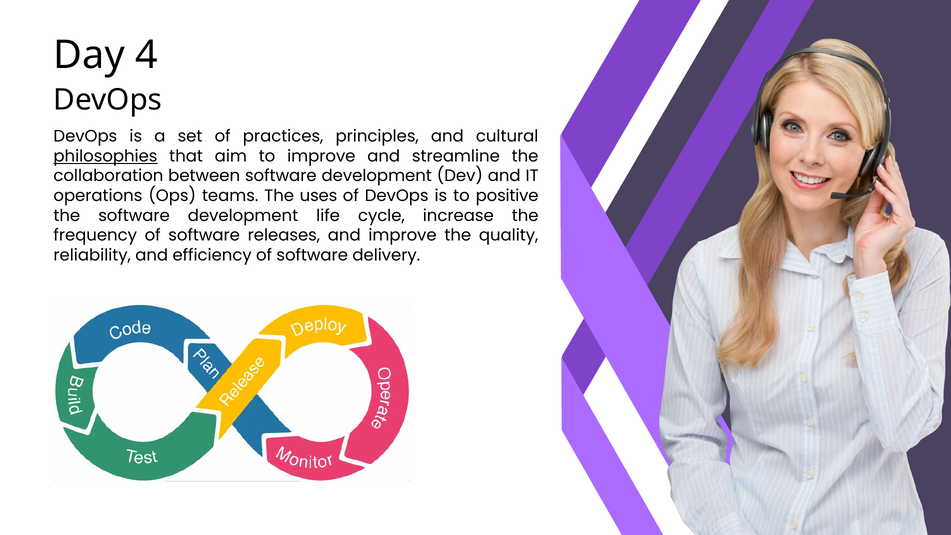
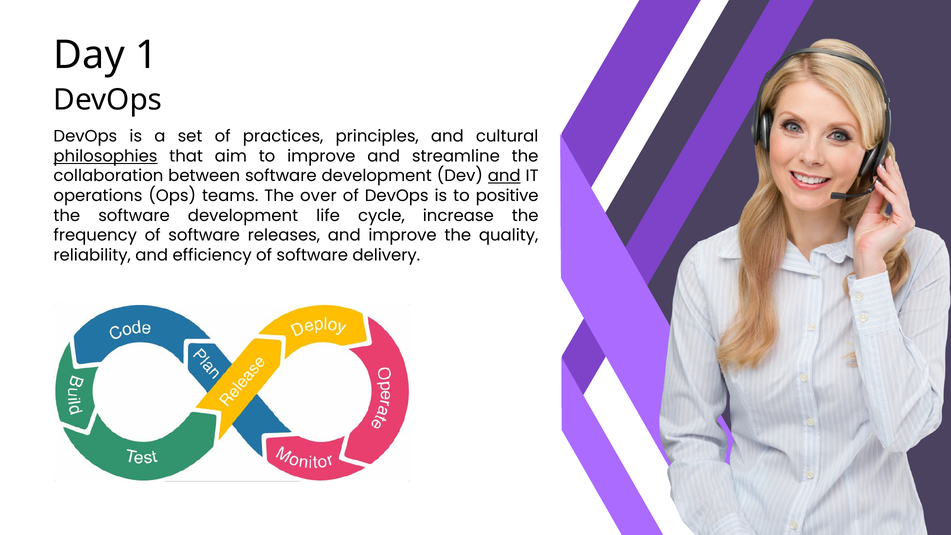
4: 4 -> 1
and at (504, 176) underline: none -> present
uses: uses -> over
